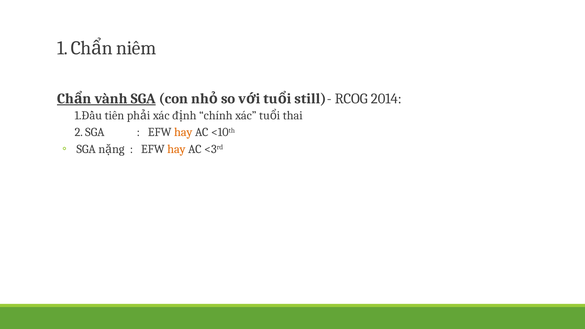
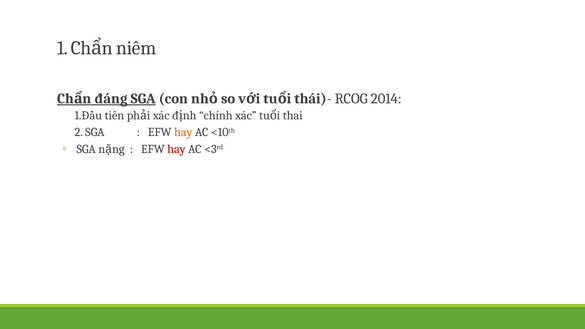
vành: vành -> đáng
still: still -> thái
hay at (176, 149) colour: orange -> red
